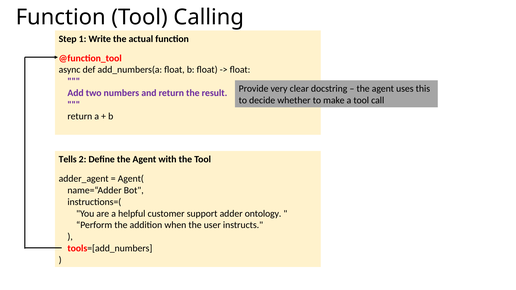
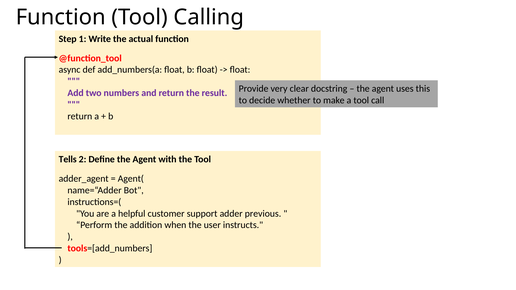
ontology: ontology -> previous
